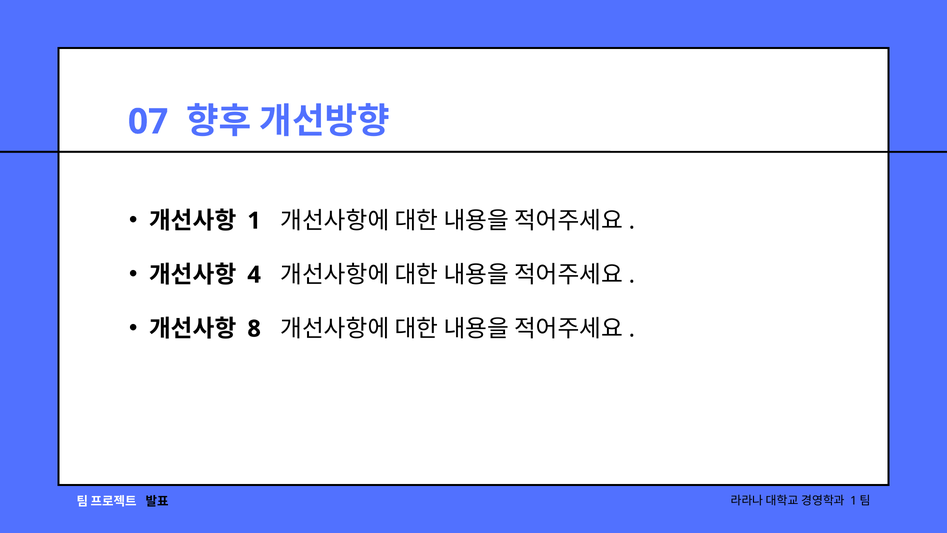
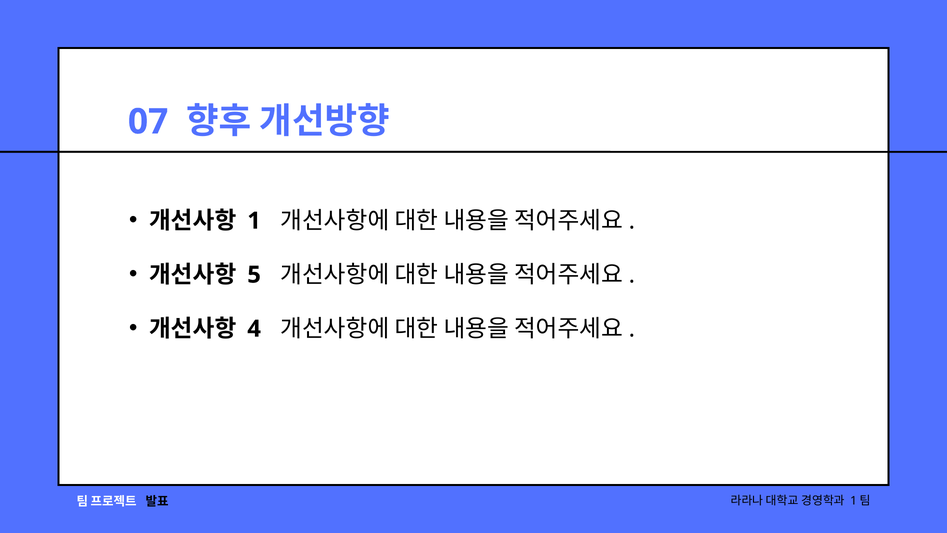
4: 4 -> 5
8: 8 -> 4
